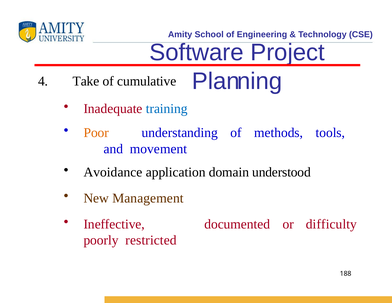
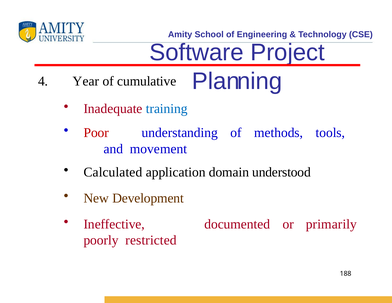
Take: Take -> Year
Poor colour: orange -> red
Avoidance: Avoidance -> Calculated
Management: Management -> Development
difficulty: difficulty -> primarily
